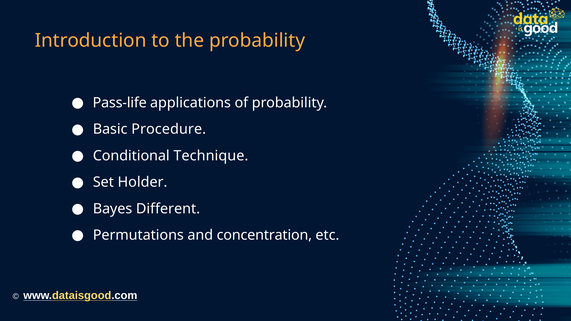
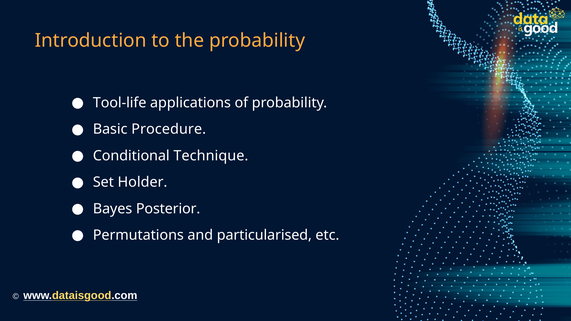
Pass-life: Pass-life -> Tool-life
Different: Different -> Posterior
concentration: concentration -> particularised
